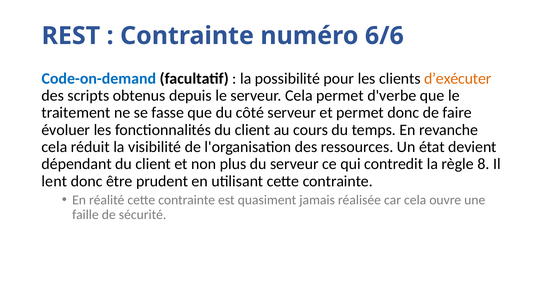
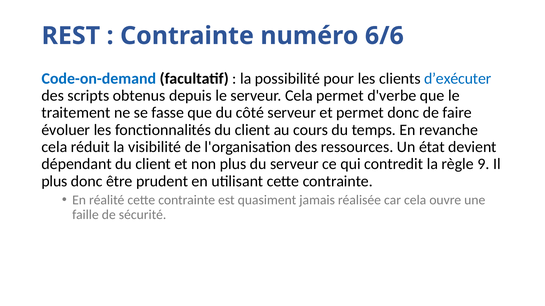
d’exécuter colour: orange -> blue
8: 8 -> 9
lent at (54, 181): lent -> plus
